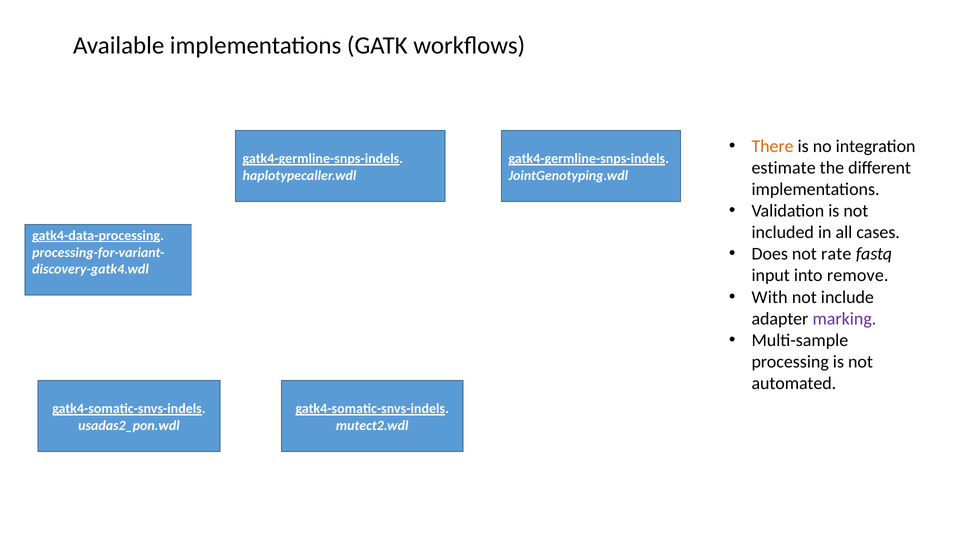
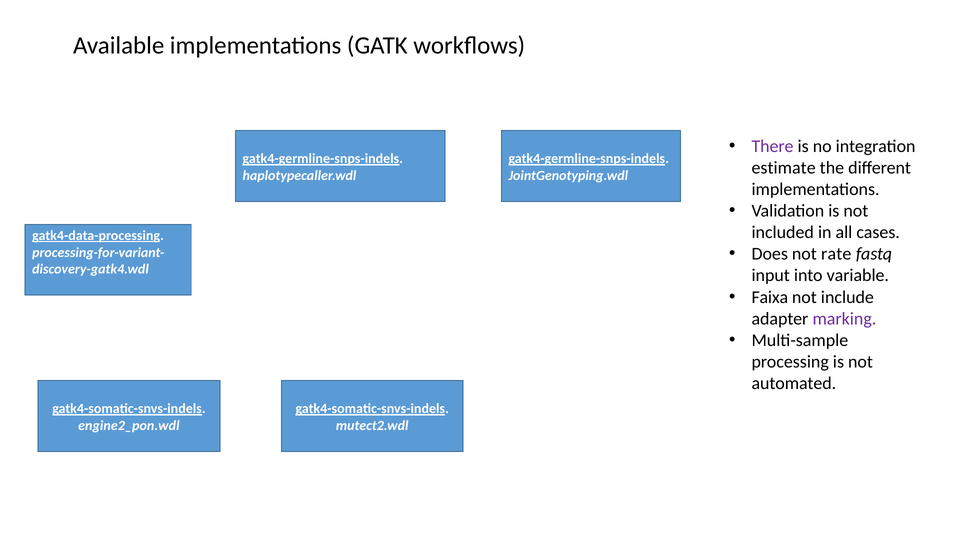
There colour: orange -> purple
remove: remove -> variable
With: With -> Faixa
usadas2_pon.wdl: usadas2_pon.wdl -> engine2_pon.wdl
